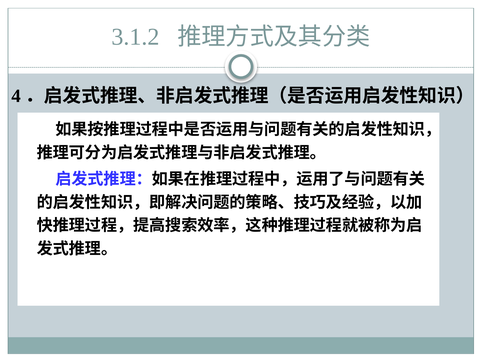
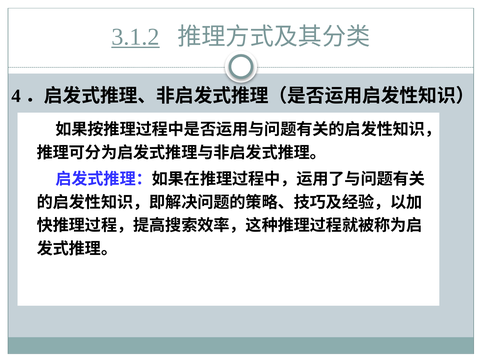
3.1.2 underline: none -> present
